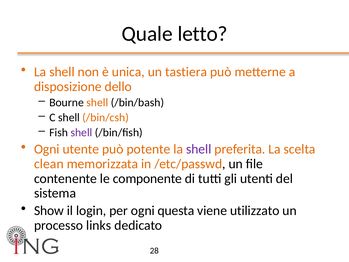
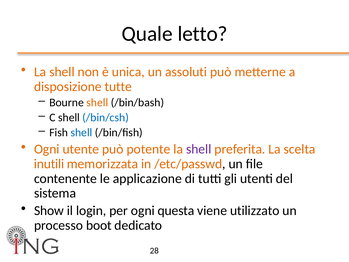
tastiera: tastiera -> assoluti
dello: dello -> tutte
/bin/csh colour: orange -> blue
shell at (81, 132) colour: purple -> blue
clean: clean -> inutili
componente: componente -> applicazione
links: links -> boot
